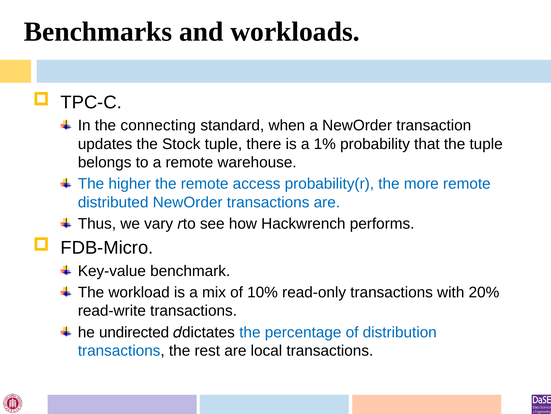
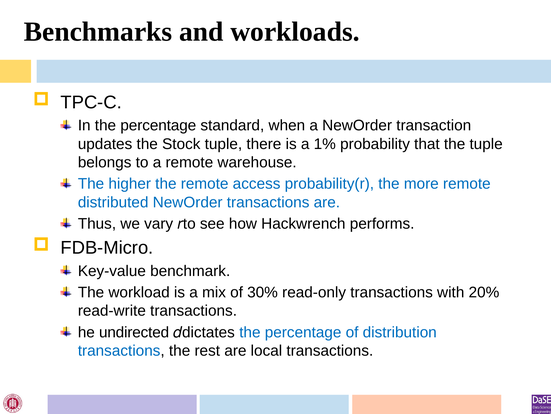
In the connecting: connecting -> percentage
10%: 10% -> 30%
